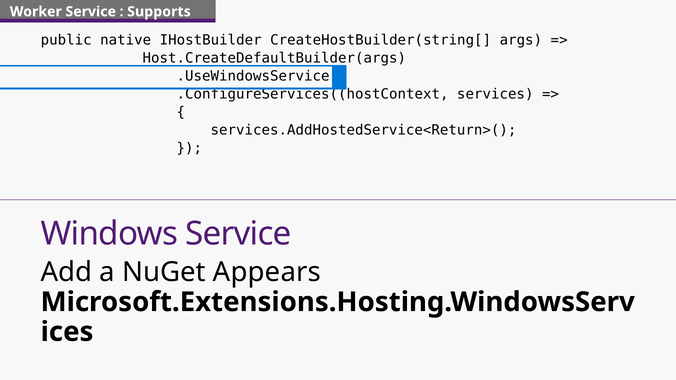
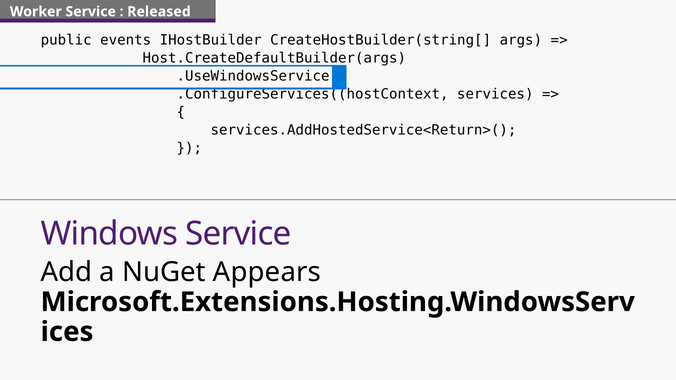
Supports: Supports -> Released
native: native -> events
